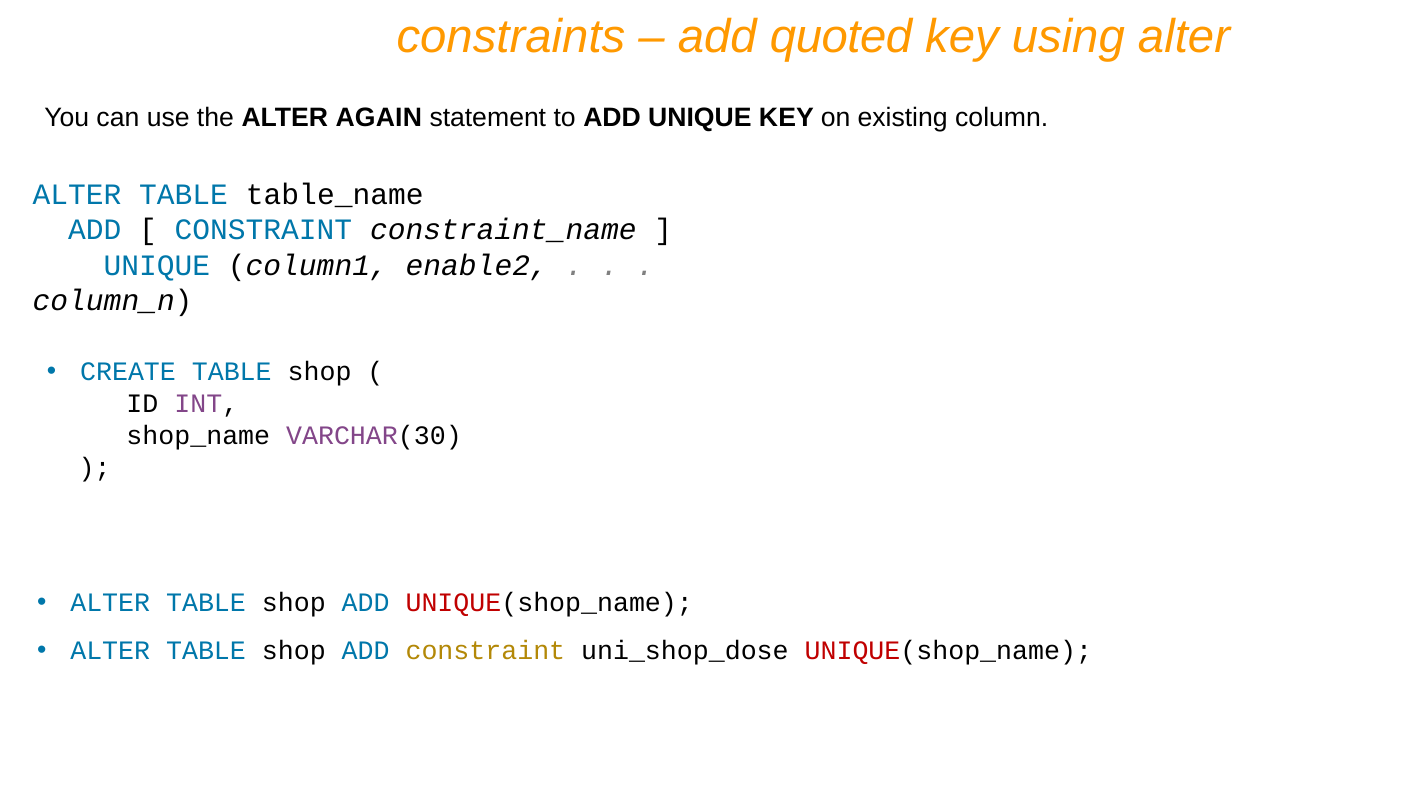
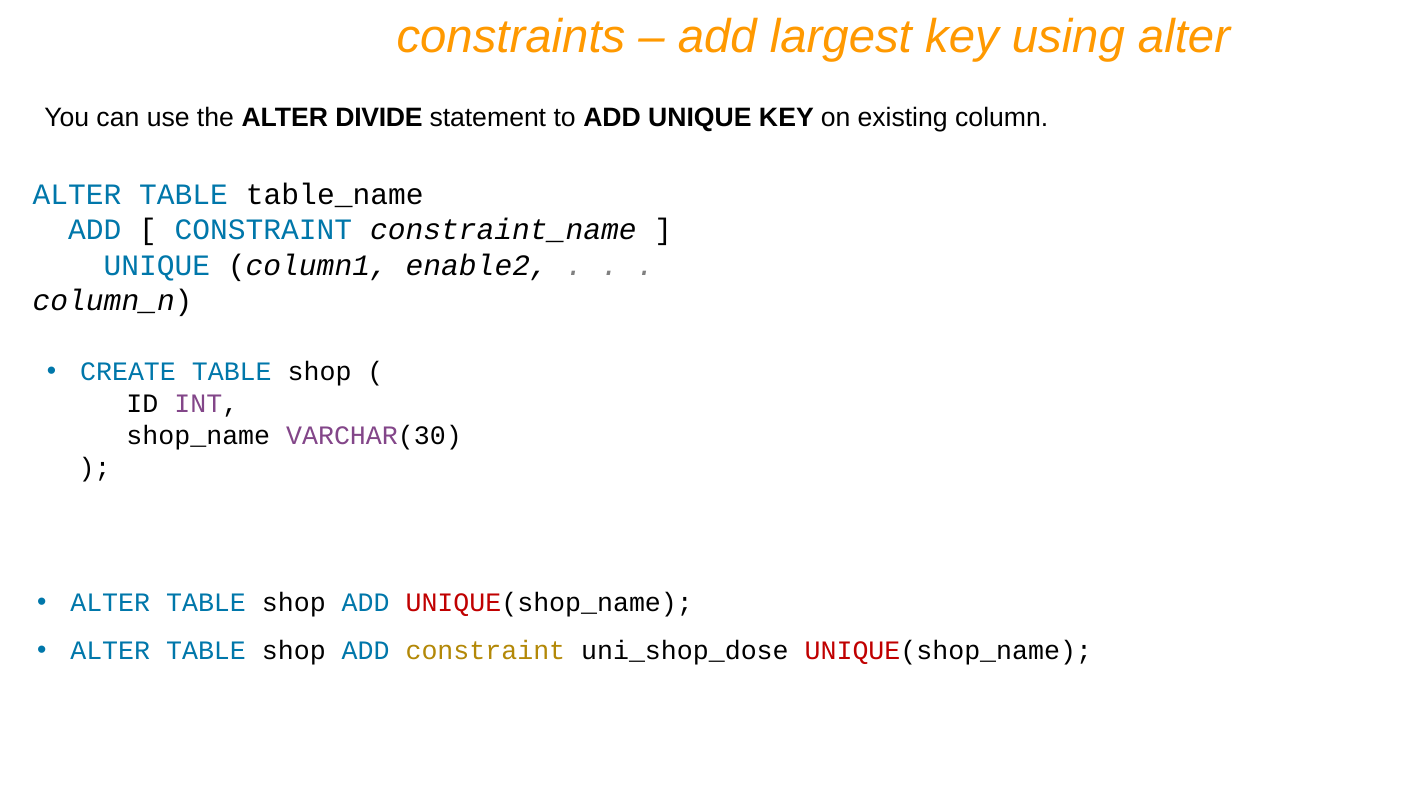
quoted: quoted -> largest
AGAIN: AGAIN -> DIVIDE
